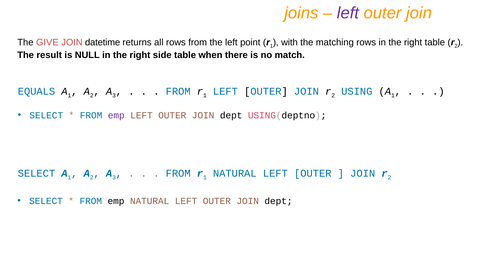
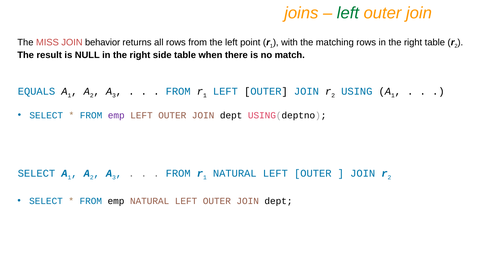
left at (348, 13) colour: purple -> green
GIVE: GIVE -> MISS
datetime: datetime -> behavior
